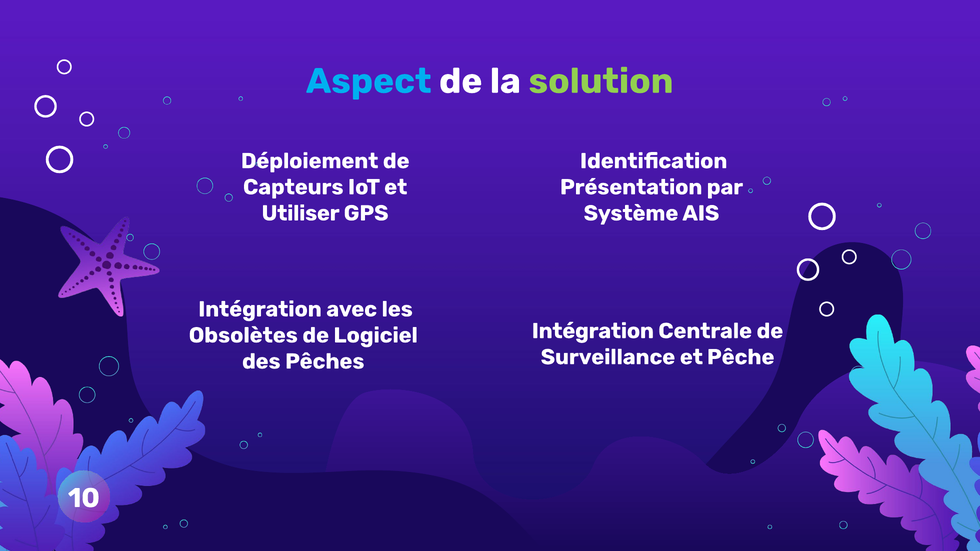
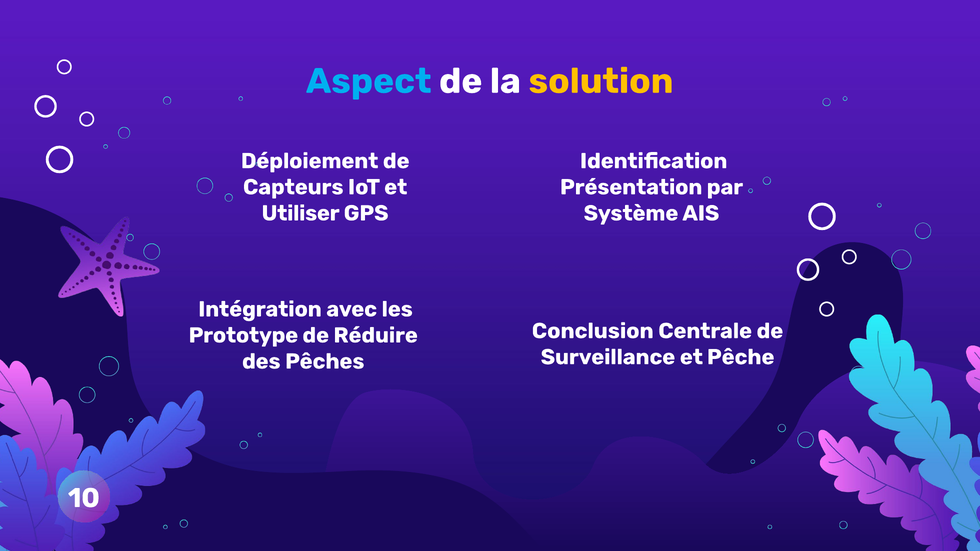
solution colour: light green -> yellow
Intégration at (593, 331): Intégration -> Conclusion
Obsolètes: Obsolètes -> Prototype
Logiciel: Logiciel -> Réduire
